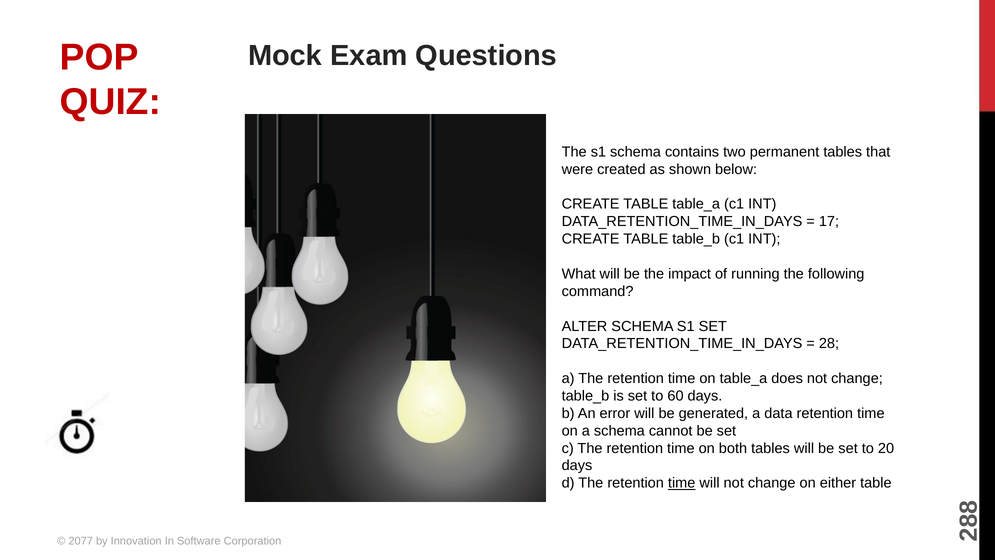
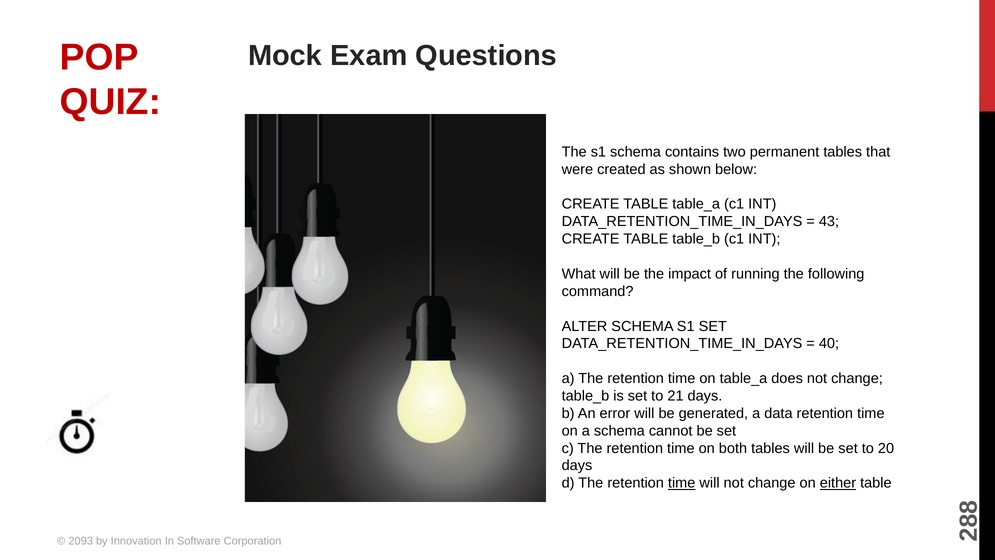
17: 17 -> 43
28: 28 -> 40
60: 60 -> 21
either underline: none -> present
2077: 2077 -> 2093
